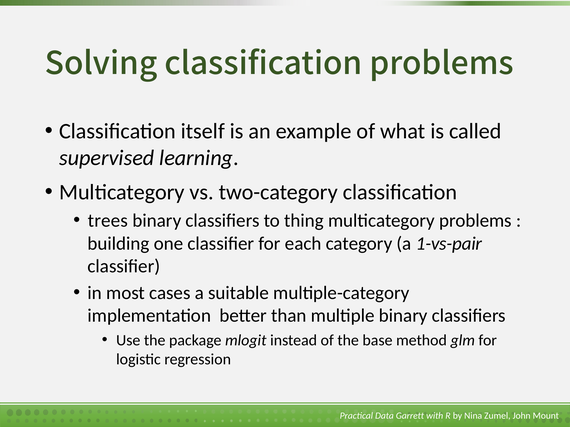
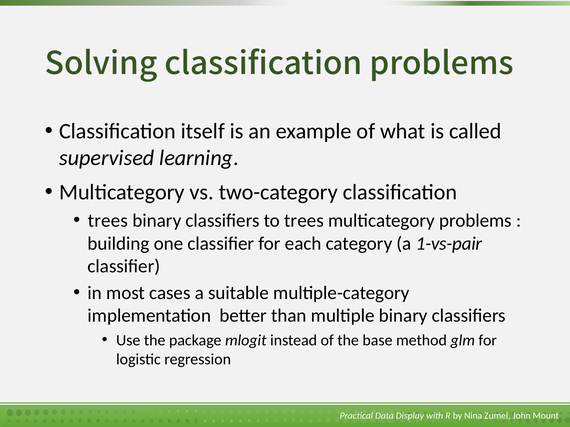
to thing: thing -> trees
Garrett: Garrett -> Display
